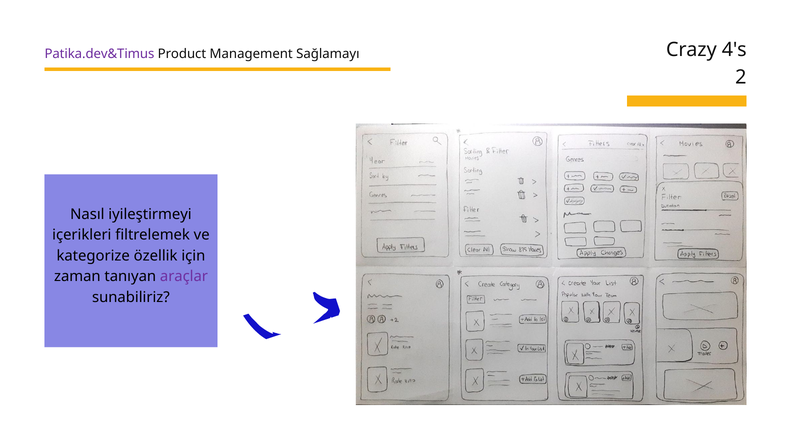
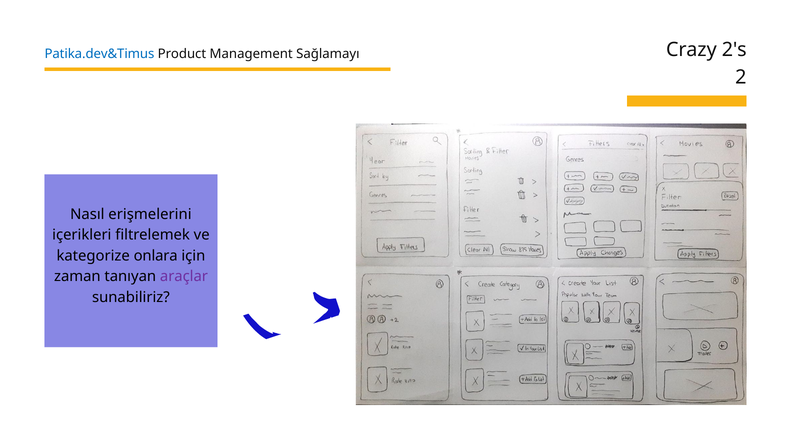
4's: 4's -> 2's
Patika.dev&Timus colour: purple -> blue
iyileştirmeyi: iyileştirmeyi -> erişmelerini
özellik: özellik -> onlara
